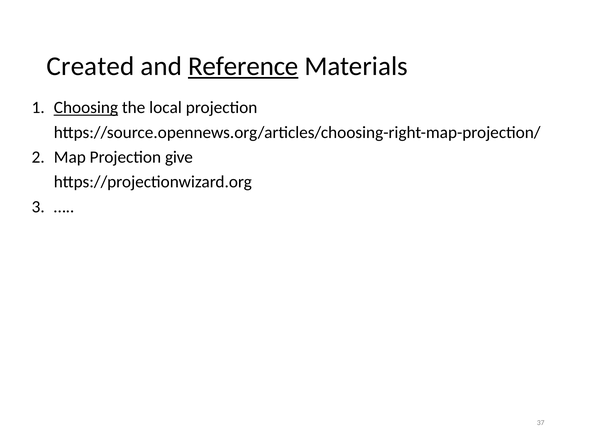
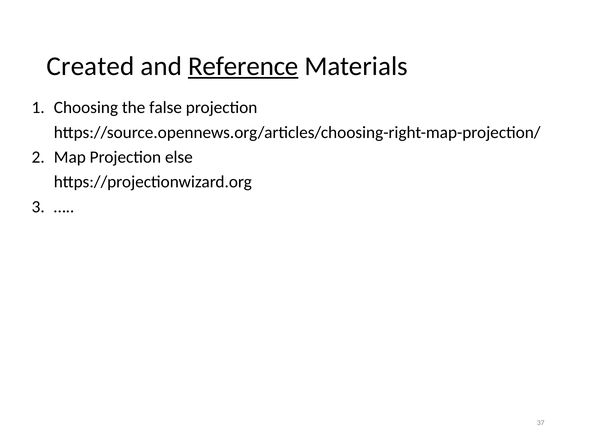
Choosing underline: present -> none
local: local -> false
give: give -> else
